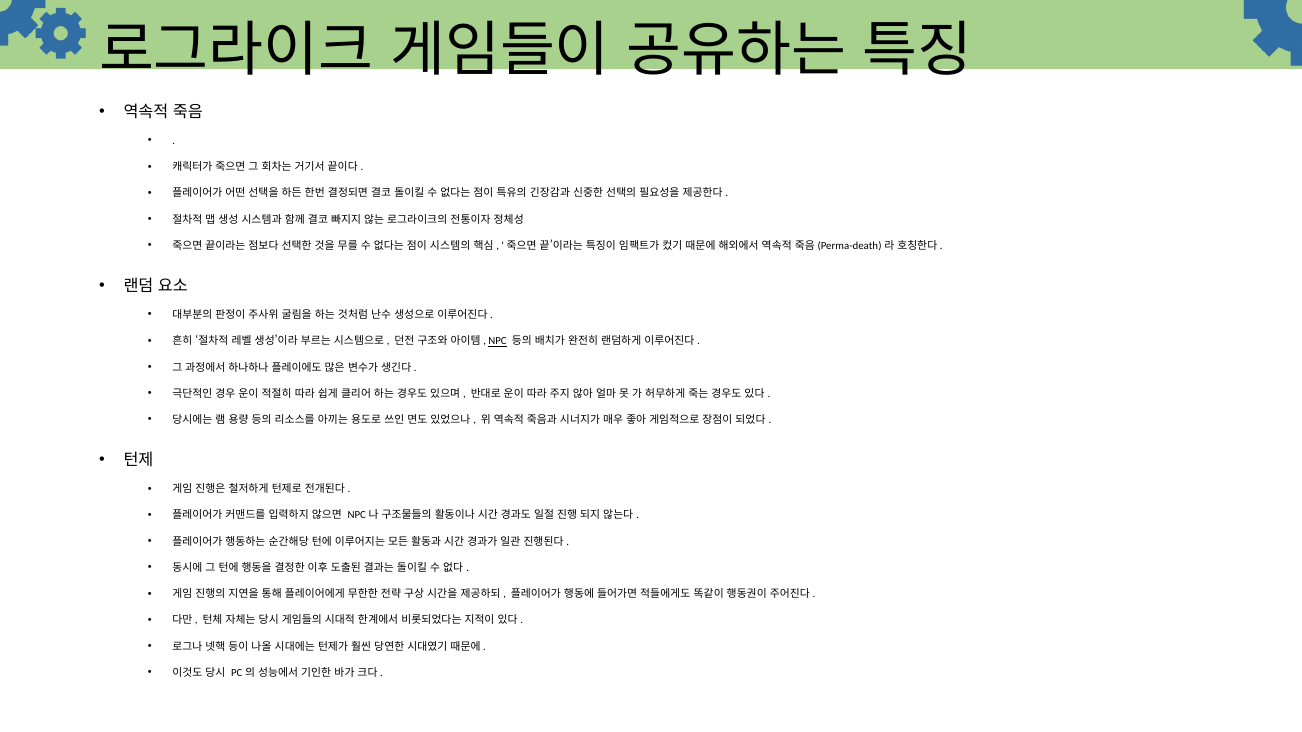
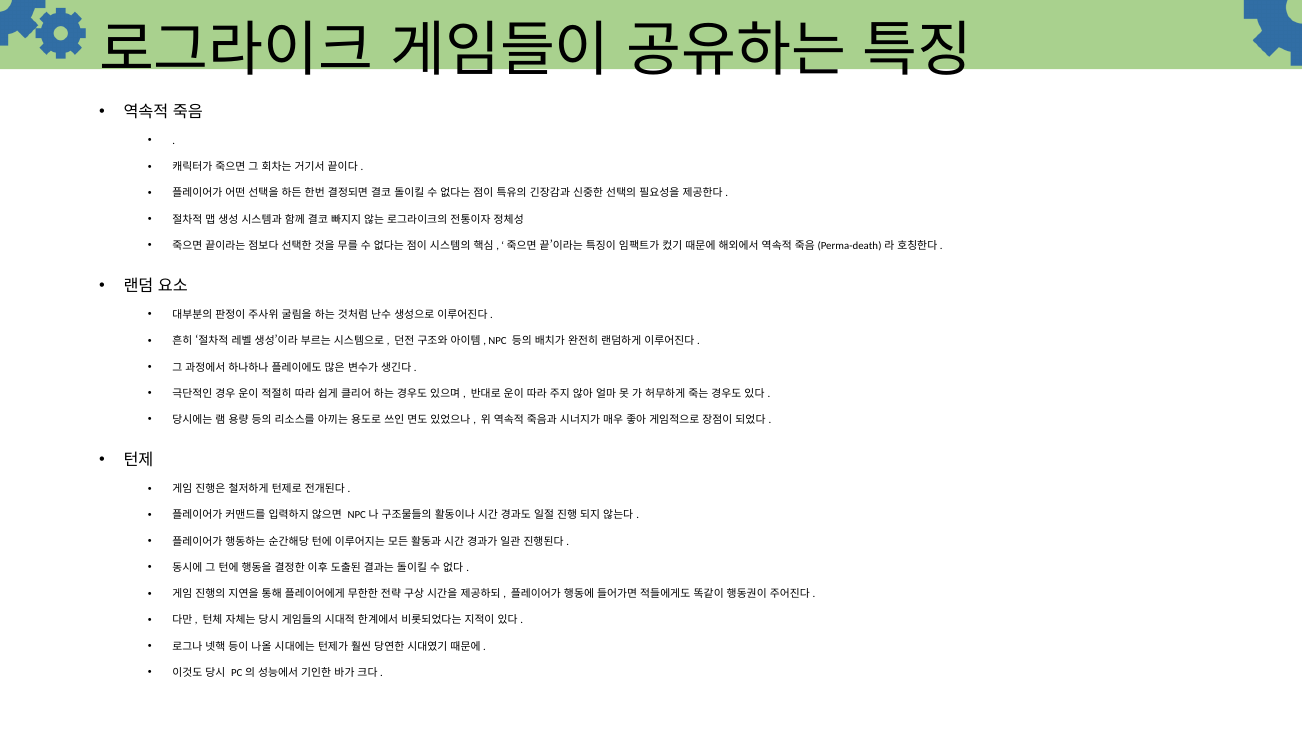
NPC underline: present -> none
